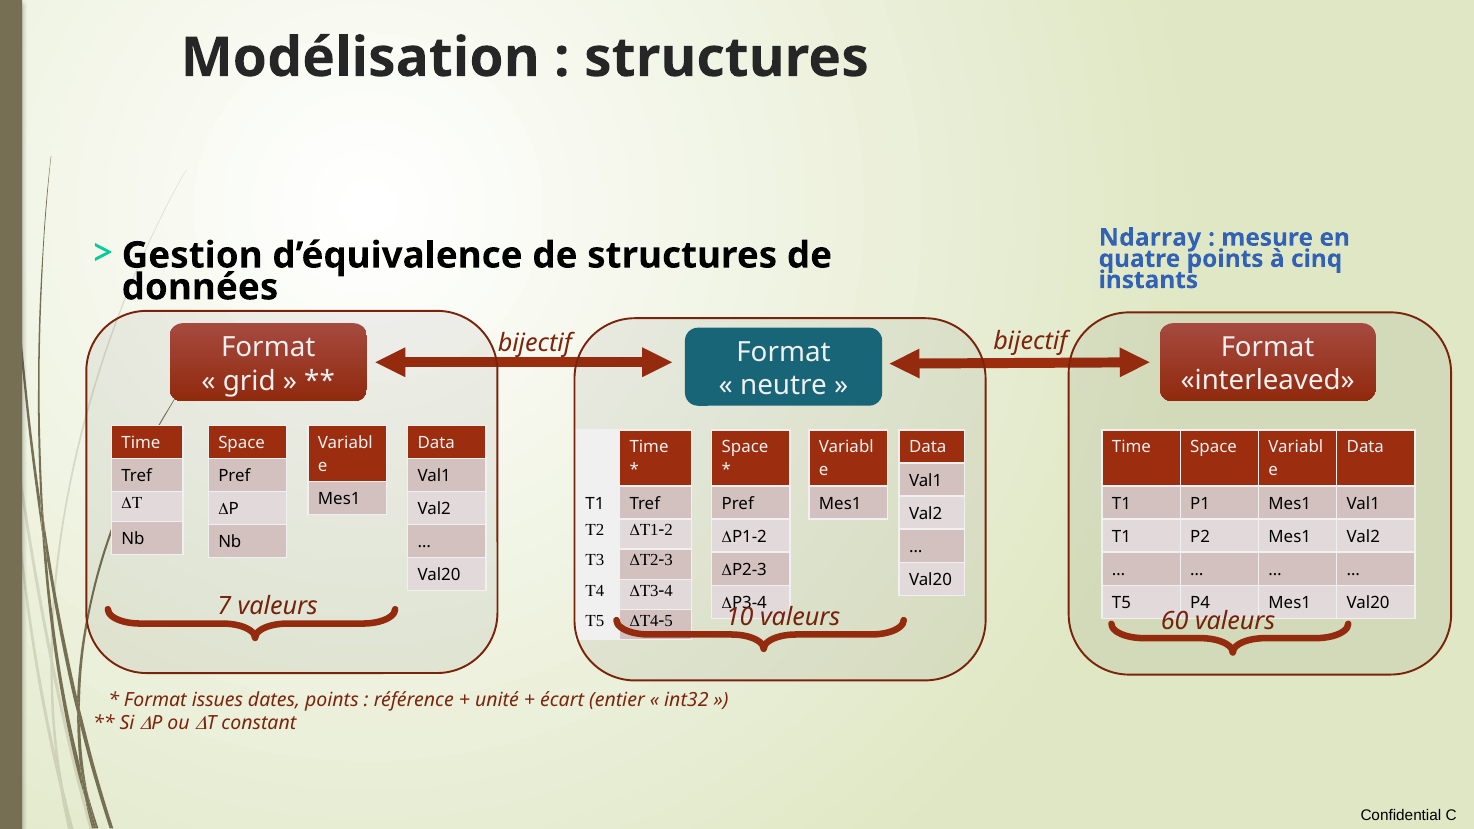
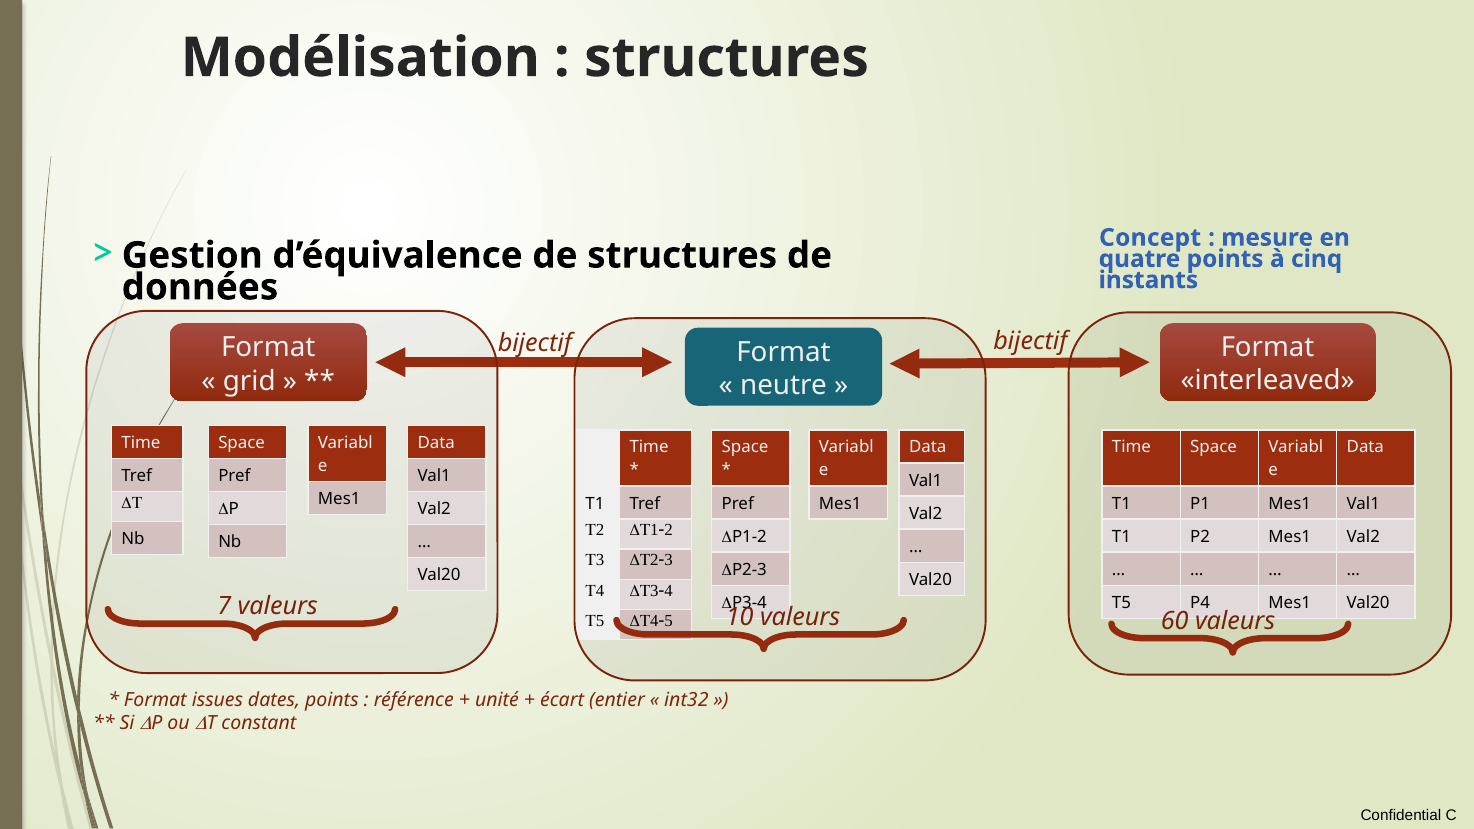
Ndarray: Ndarray -> Concept
